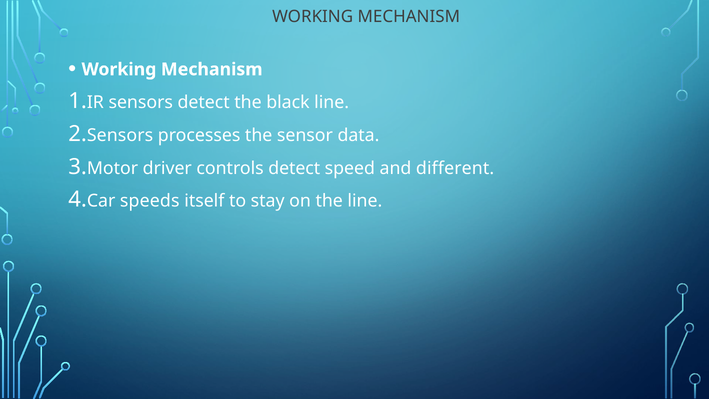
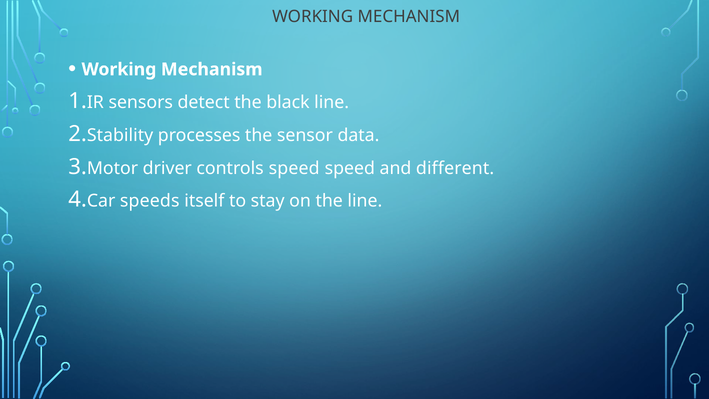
Sensors at (120, 135): Sensors -> Stability
controls detect: detect -> speed
